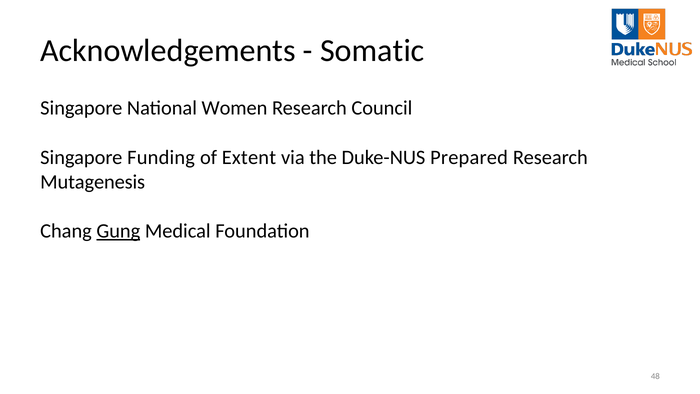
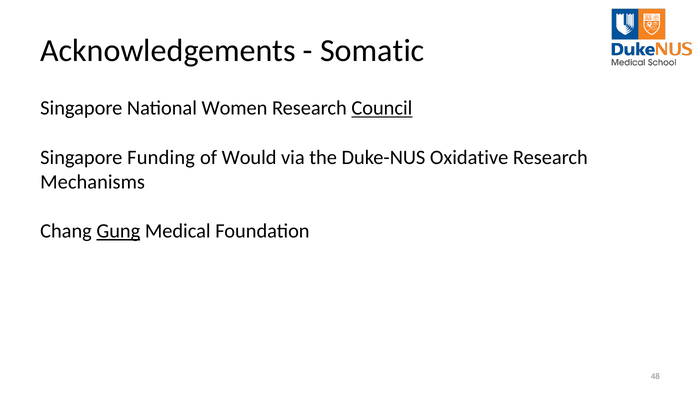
Council underline: none -> present
Extent: Extent -> Would
Prepared: Prepared -> Oxidative
Mutagenesis: Mutagenesis -> Mechanisms
